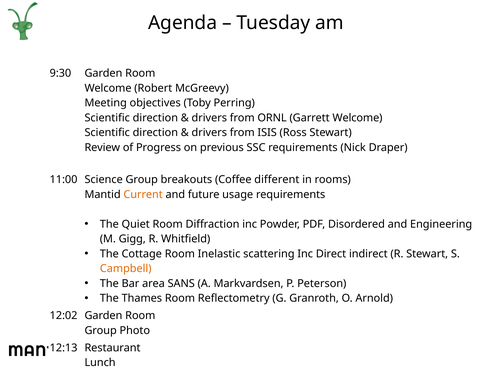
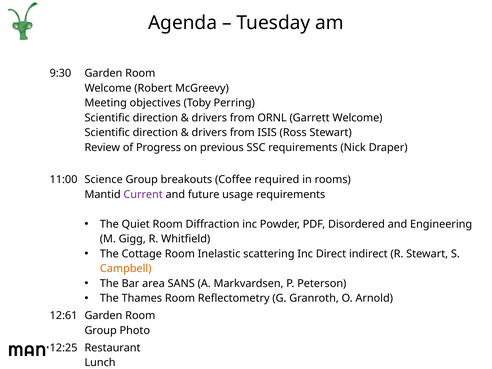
different: different -> required
Current colour: orange -> purple
12:02: 12:02 -> 12:61
12:13: 12:13 -> 12:25
